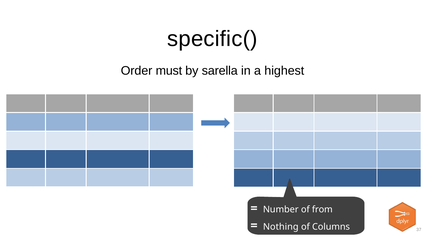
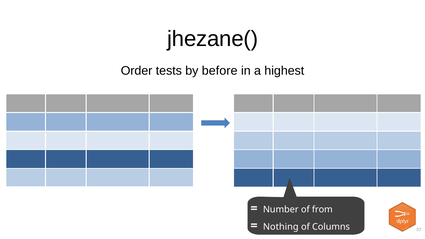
specific(: specific( -> jhezane(
must: must -> tests
sarella: sarella -> before
